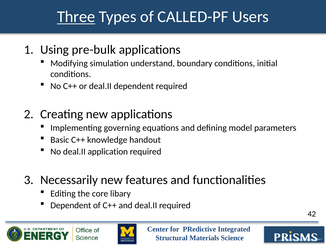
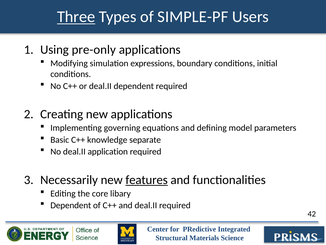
CALLED-PF: CALLED-PF -> SIMPLE-PF
pre-bulk: pre-bulk -> pre-only
understand: understand -> expressions
handout: handout -> separate
features underline: none -> present
